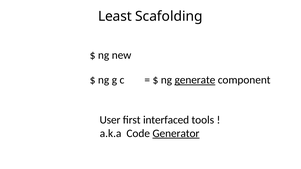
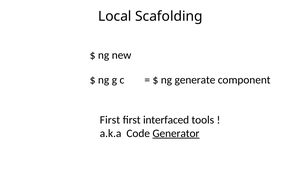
Least: Least -> Local
generate underline: present -> none
User at (110, 120): User -> First
